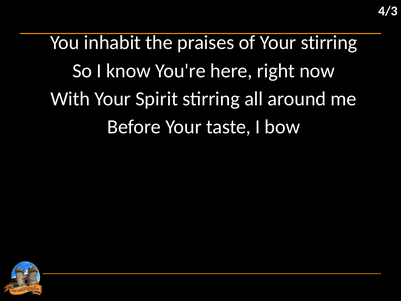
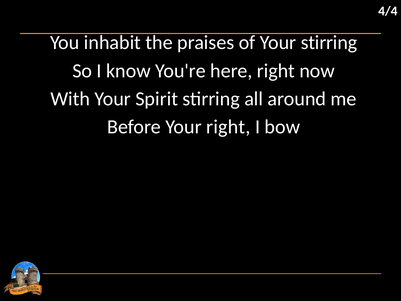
4/3: 4/3 -> 4/4
Your taste: taste -> right
